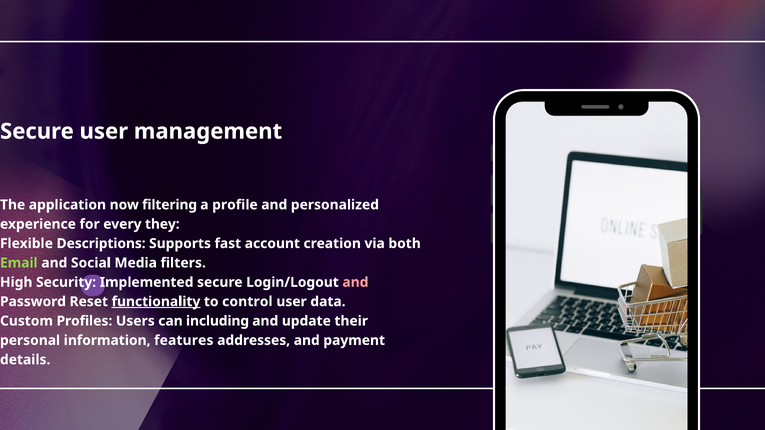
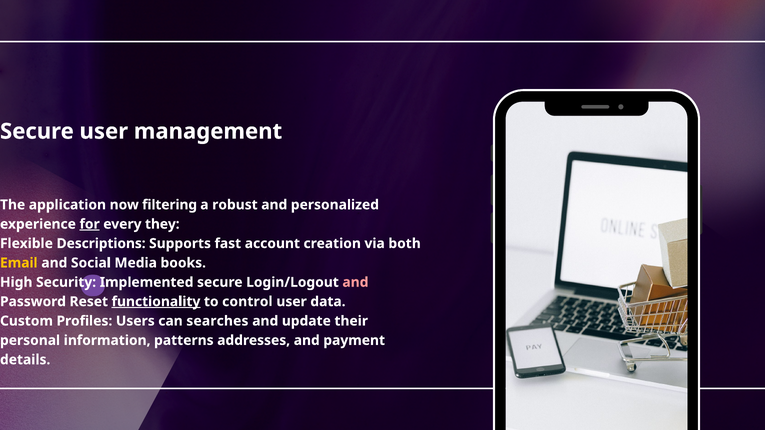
profile: profile -> robust
for underline: none -> present
Email colour: light green -> yellow
filters: filters -> books
including: including -> searches
features: features -> patterns
